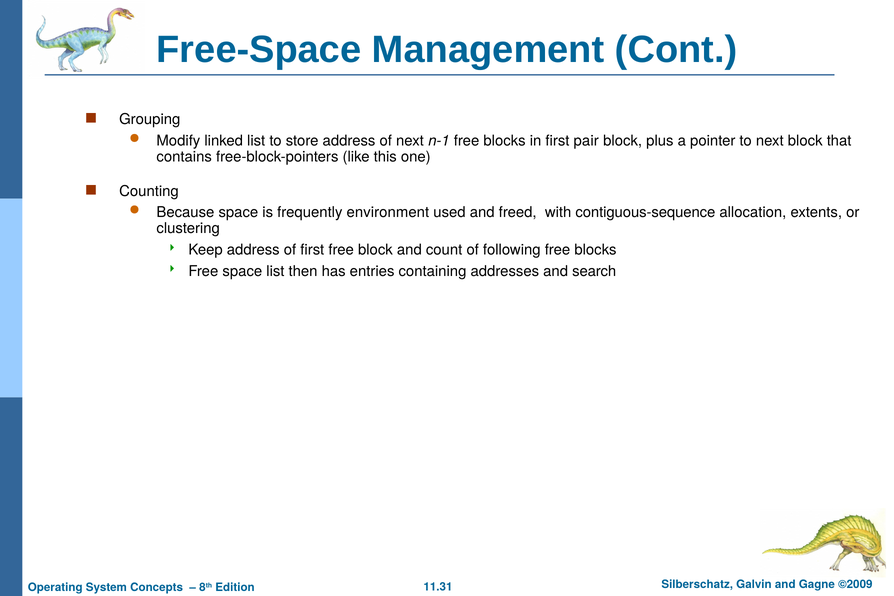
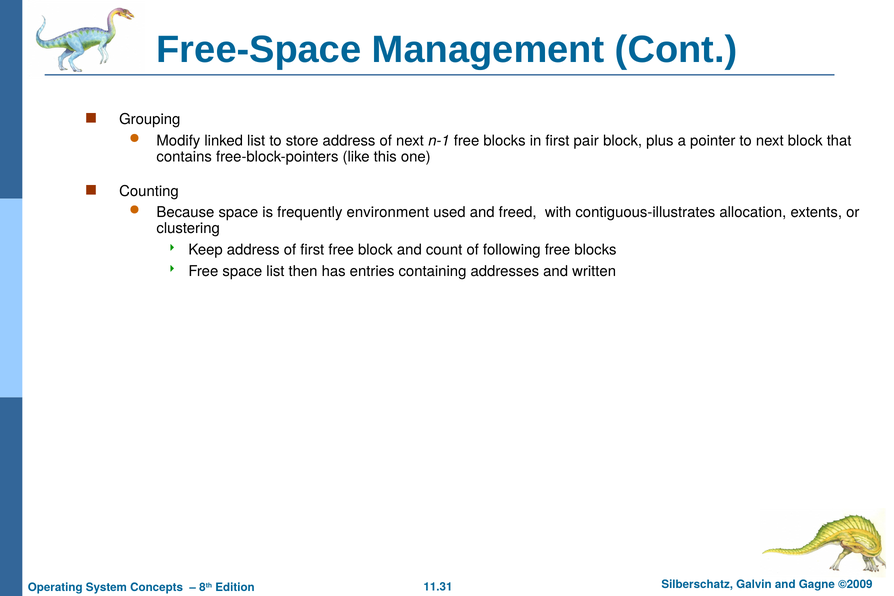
contiguous-sequence: contiguous-sequence -> contiguous-illustrates
search: search -> written
